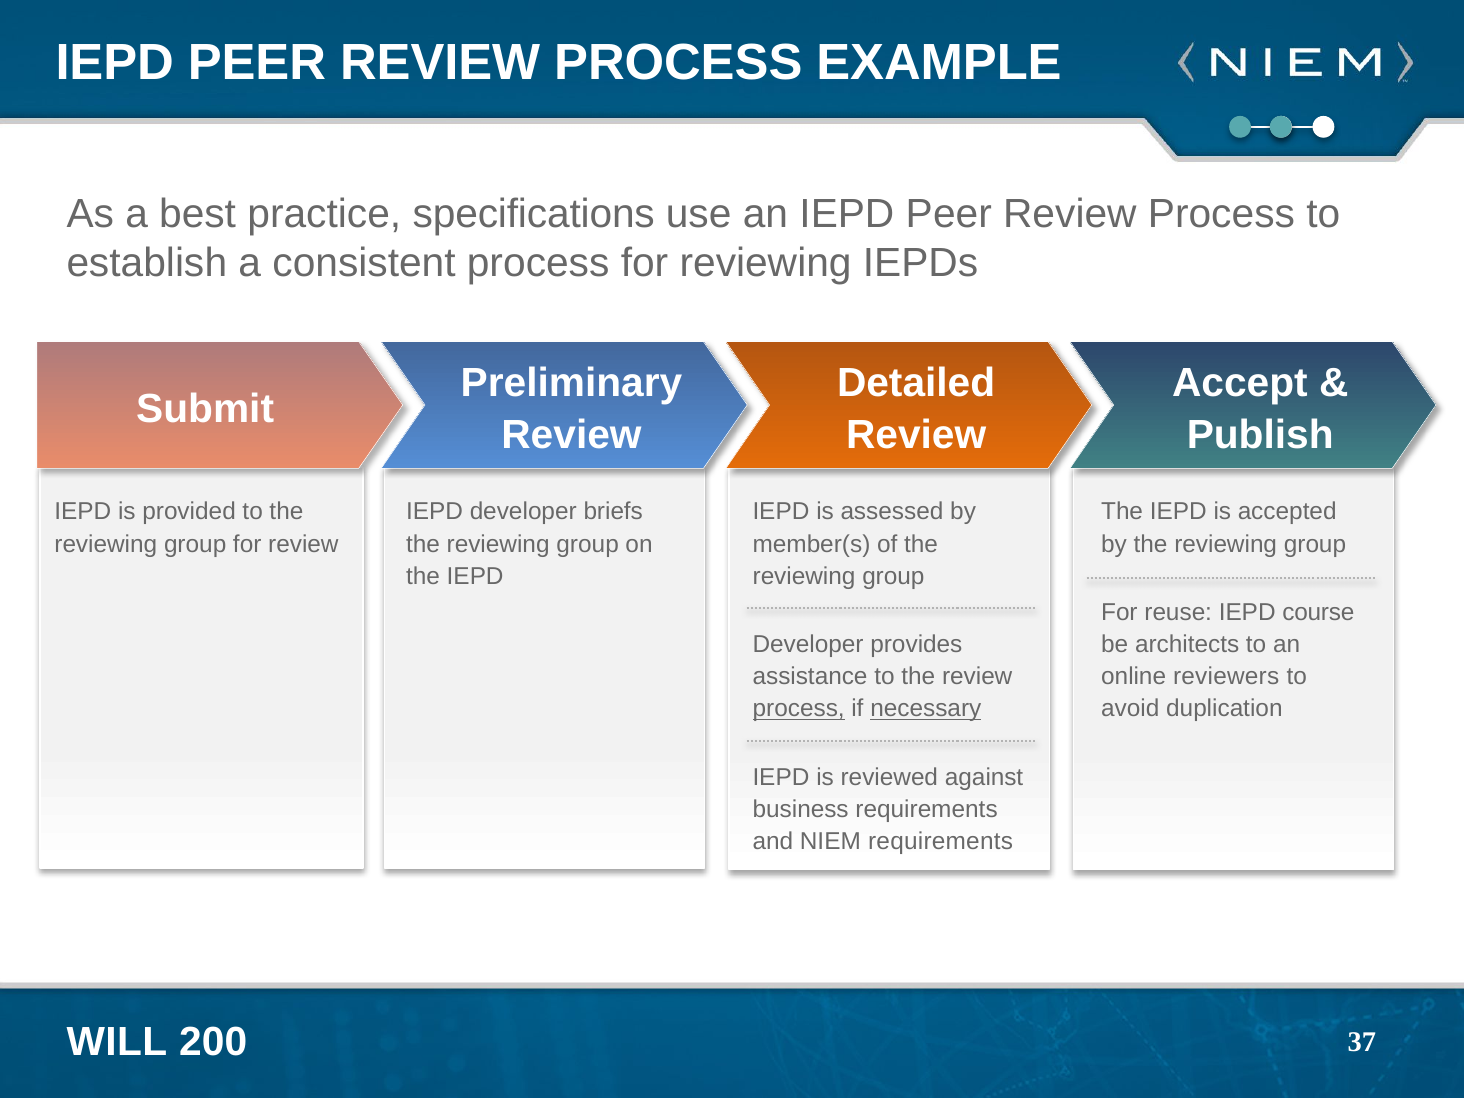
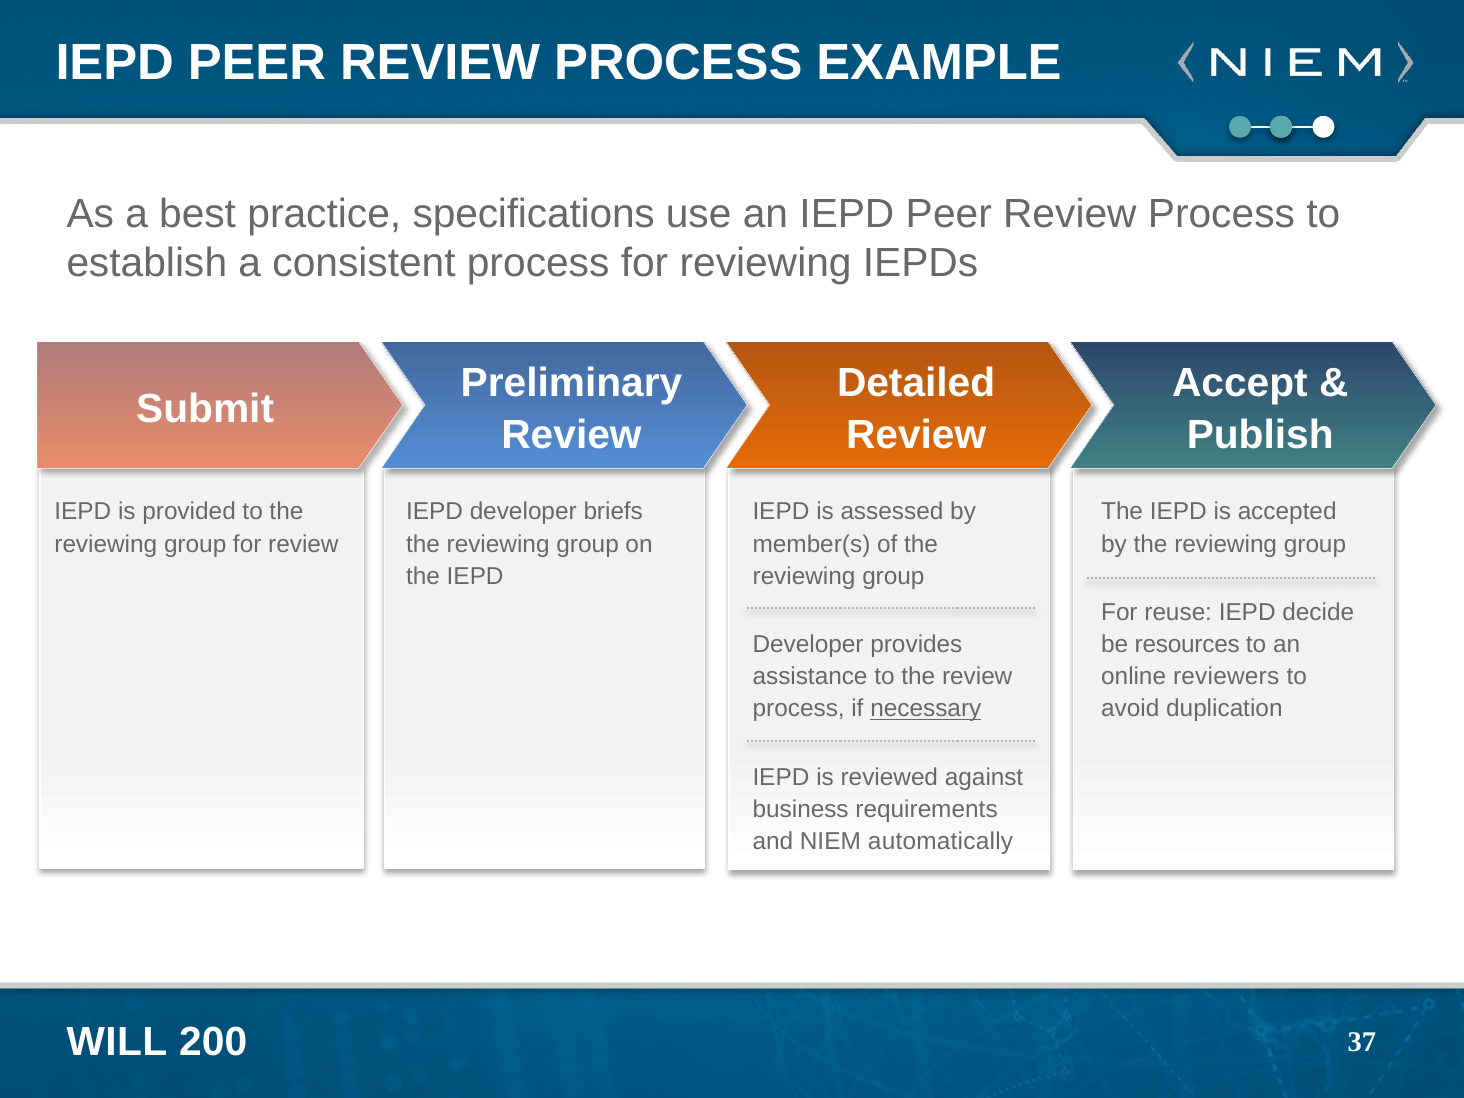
course: course -> decide
architects: architects -> resources
process at (799, 709) underline: present -> none
NIEM requirements: requirements -> automatically
